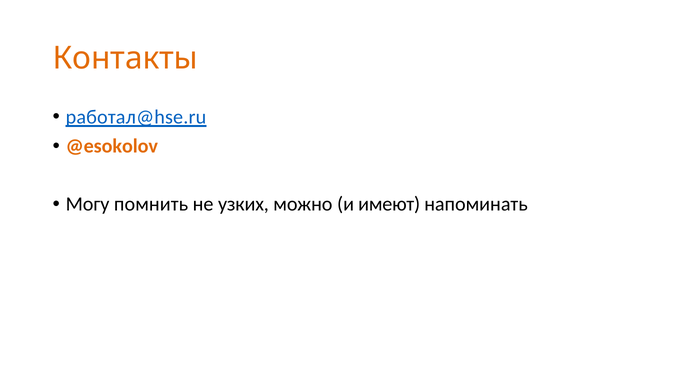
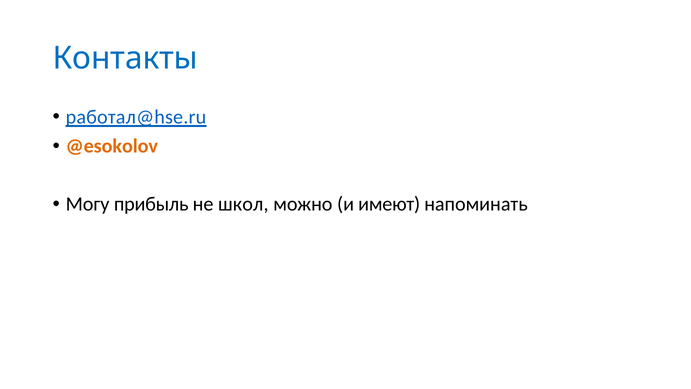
Контакты colour: orange -> blue
помнить: помнить -> прибыль
узких: узких -> школ
